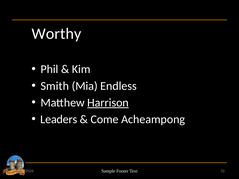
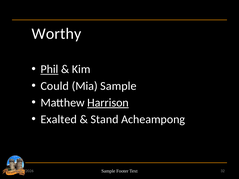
Phil underline: none -> present
Smith: Smith -> Could
Endless at (119, 86): Endless -> Sample
Leaders at (59, 119): Leaders -> Exalted
Come: Come -> Stand
